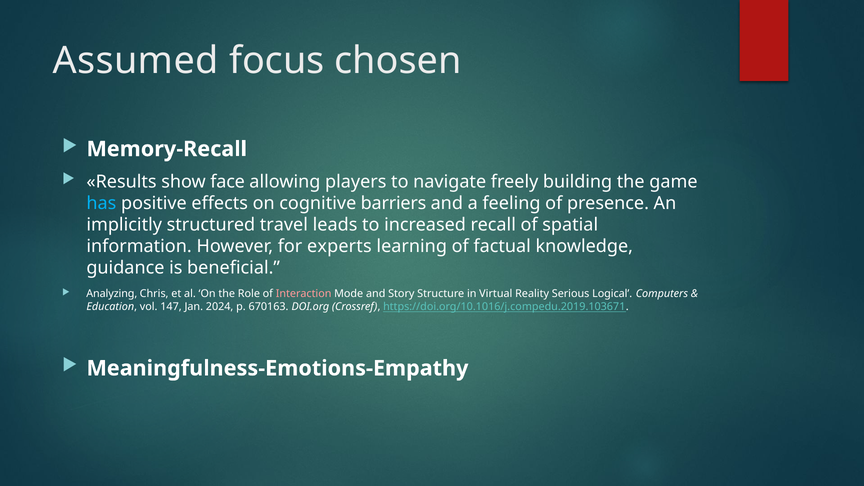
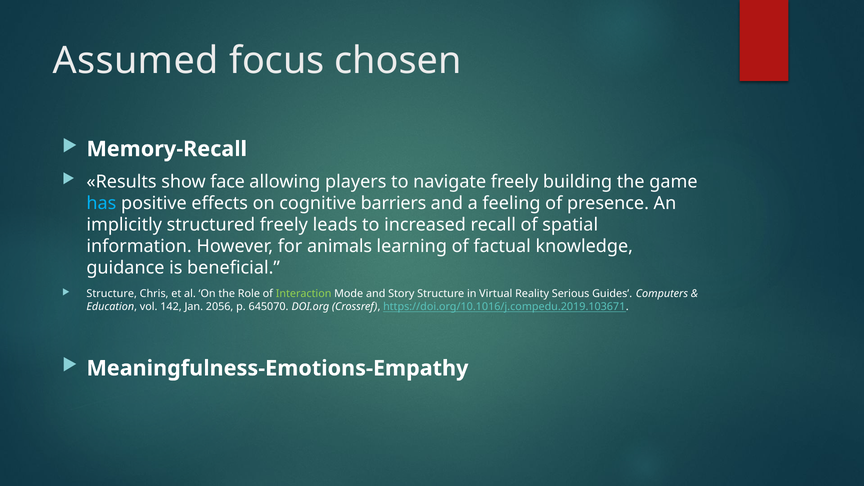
structured travel: travel -> freely
experts: experts -> animals
Analyzing at (112, 294): Analyzing -> Structure
Interaction colour: pink -> light green
Logical: Logical -> Guides
147: 147 -> 142
2024: 2024 -> 2056
670163: 670163 -> 645070
